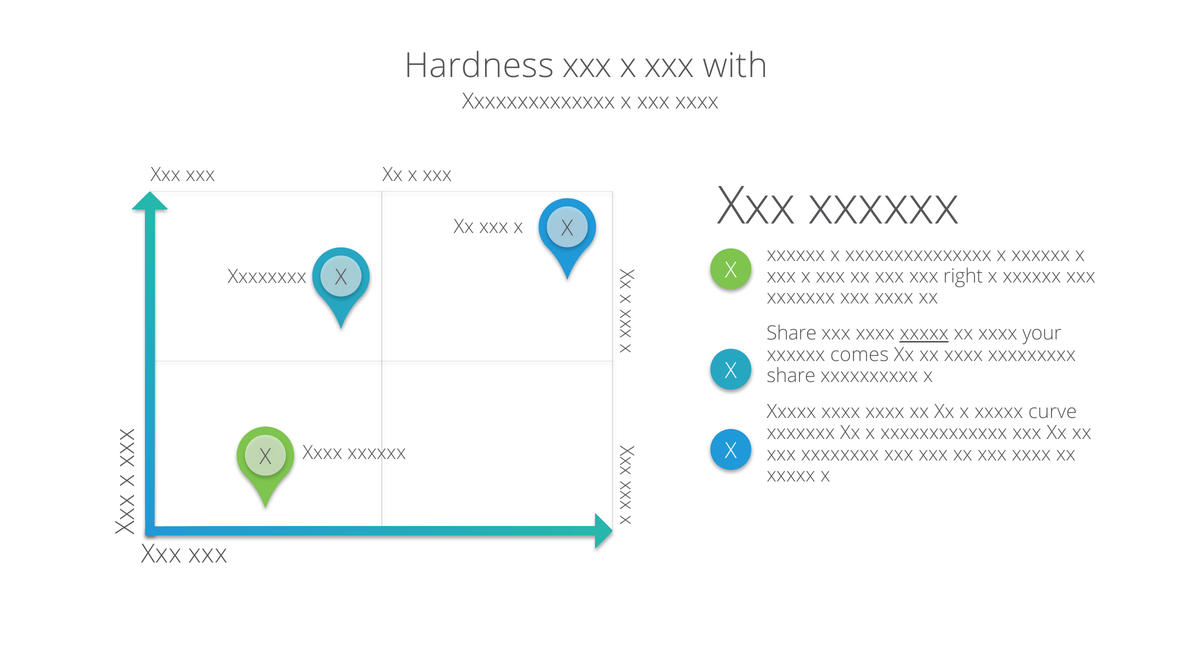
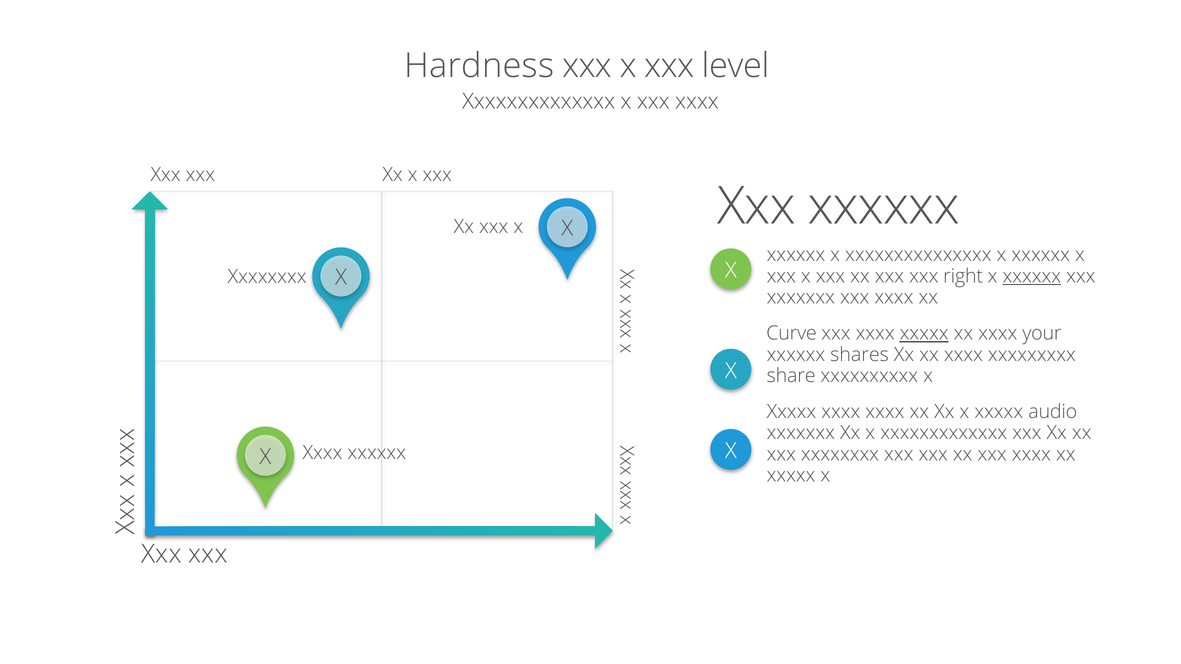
with: with -> level
xxxxxx at (1032, 276) underline: none -> present
Share at (792, 333): Share -> Curve
comes: comes -> shares
curve: curve -> audio
